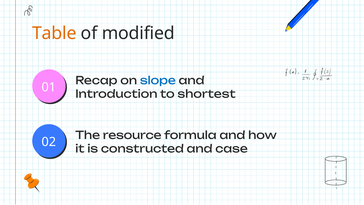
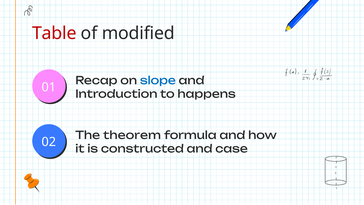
Table colour: orange -> red
shortest: shortest -> happens
resource: resource -> theorem
